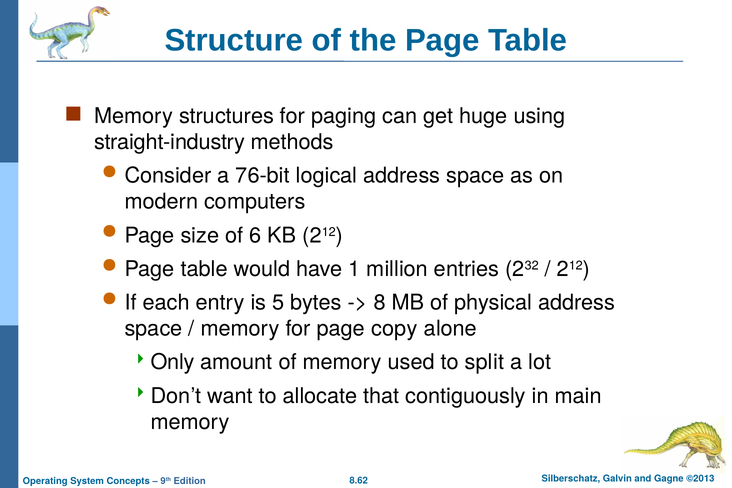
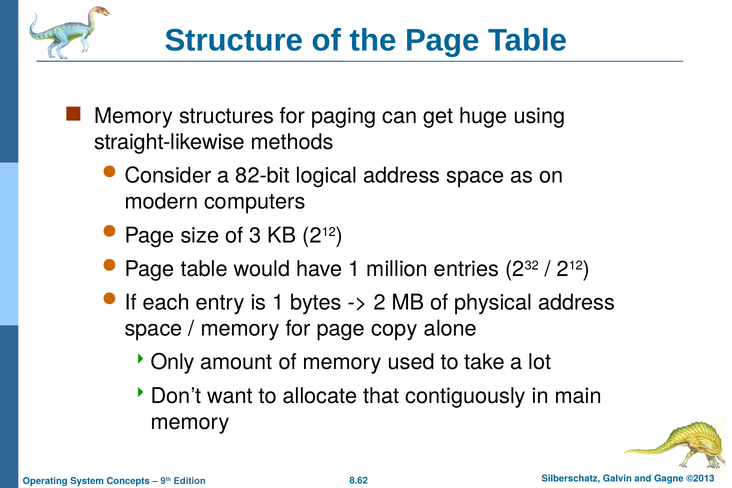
straight-industry: straight-industry -> straight-likewise
76-bit: 76-bit -> 82-bit
6: 6 -> 3
is 5: 5 -> 1
8: 8 -> 2
split: split -> take
